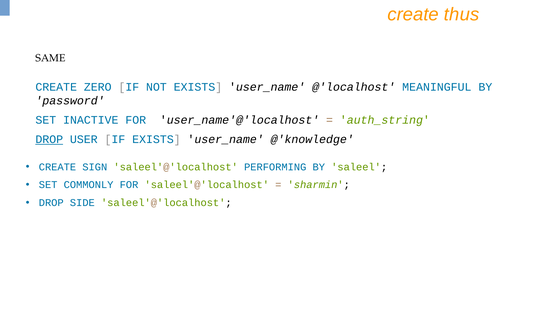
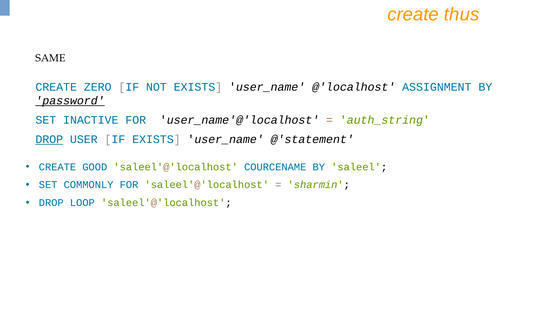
MEANINGFUL: MEANINGFUL -> ASSIGNMENT
password underline: none -> present
@'knowledge: @'knowledge -> @'statement
SIGN: SIGN -> GOOD
PERFORMING: PERFORMING -> COURCENAME
SIDE: SIDE -> LOOP
